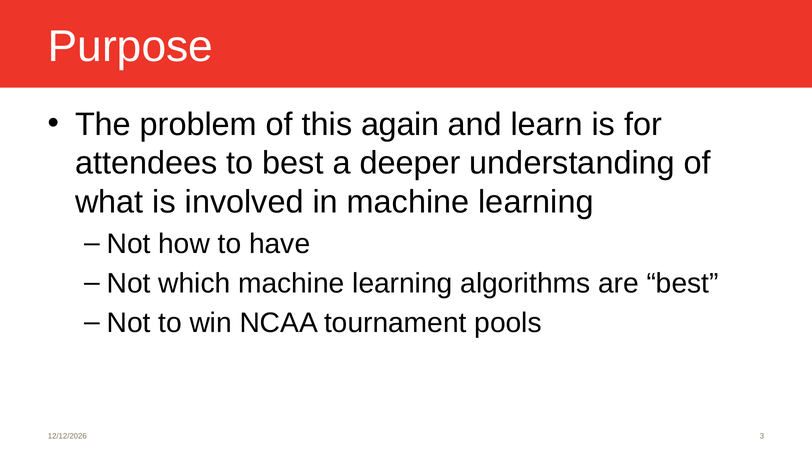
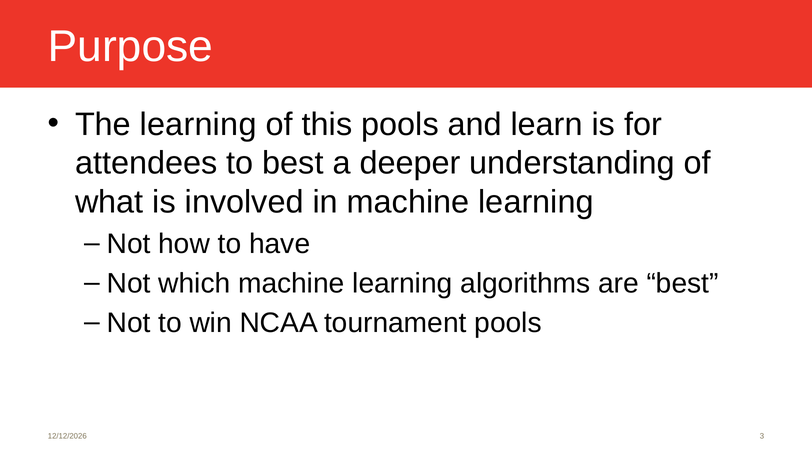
The problem: problem -> learning
this again: again -> pools
